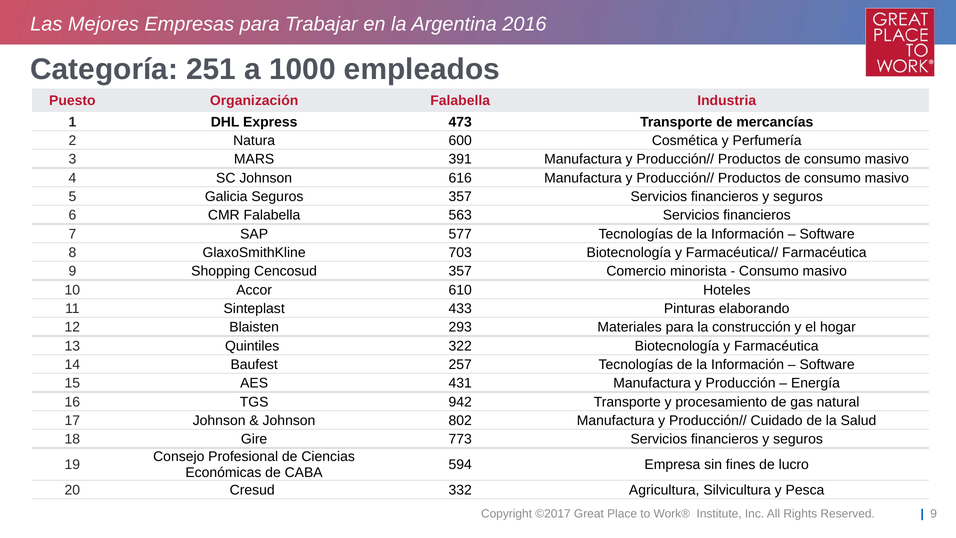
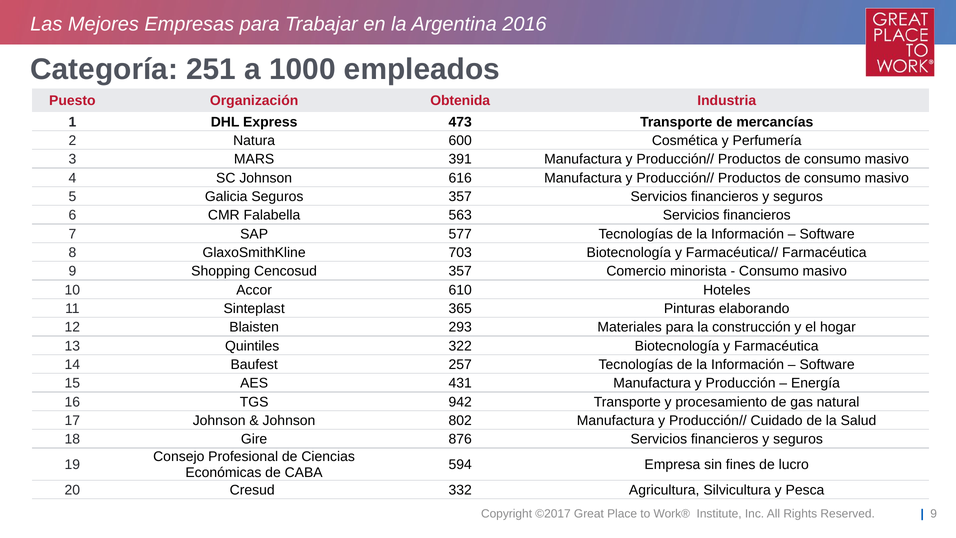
Organización Falabella: Falabella -> Obtenida
433: 433 -> 365
773: 773 -> 876
